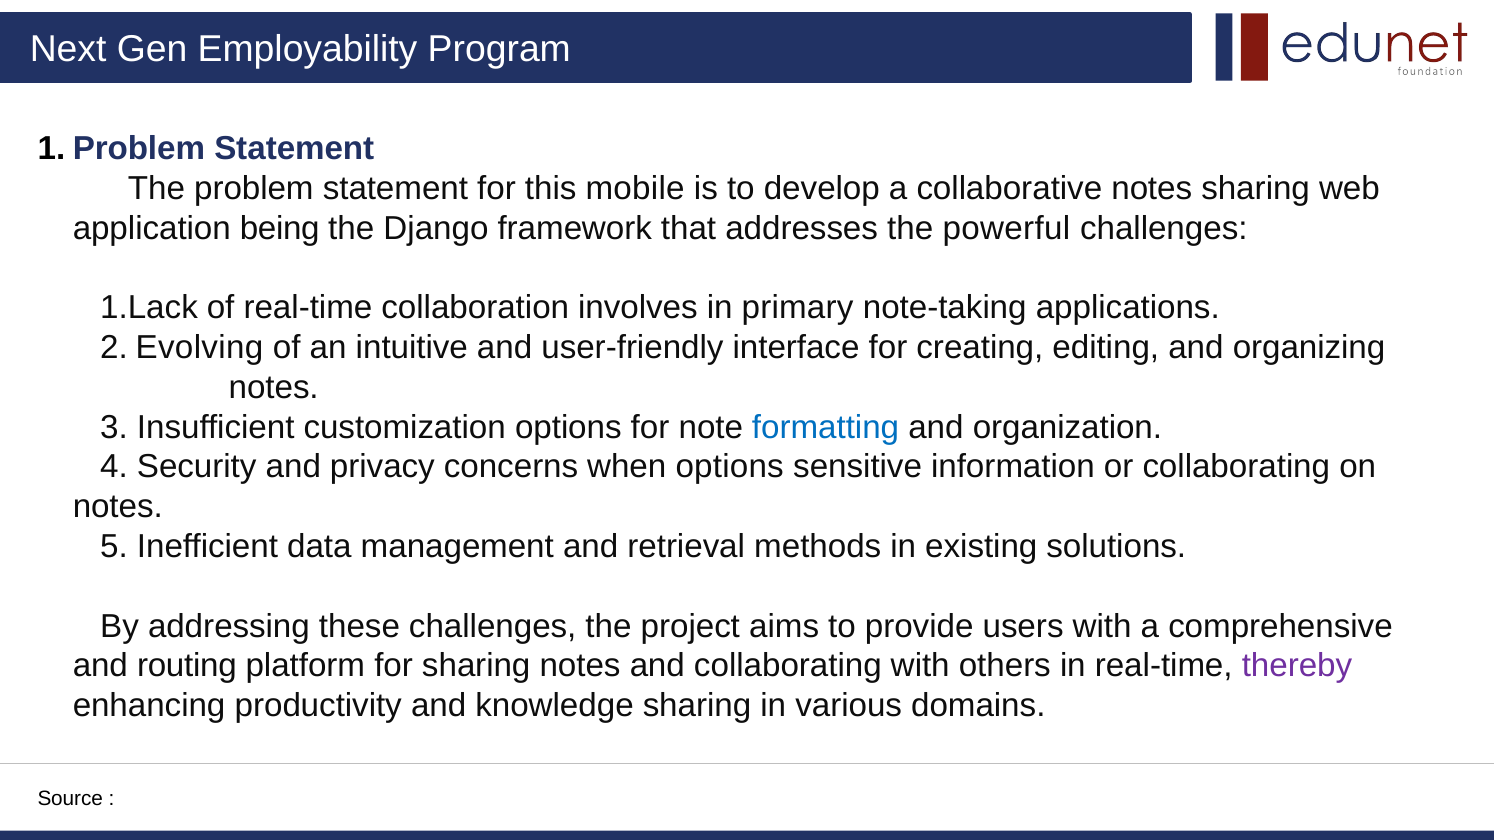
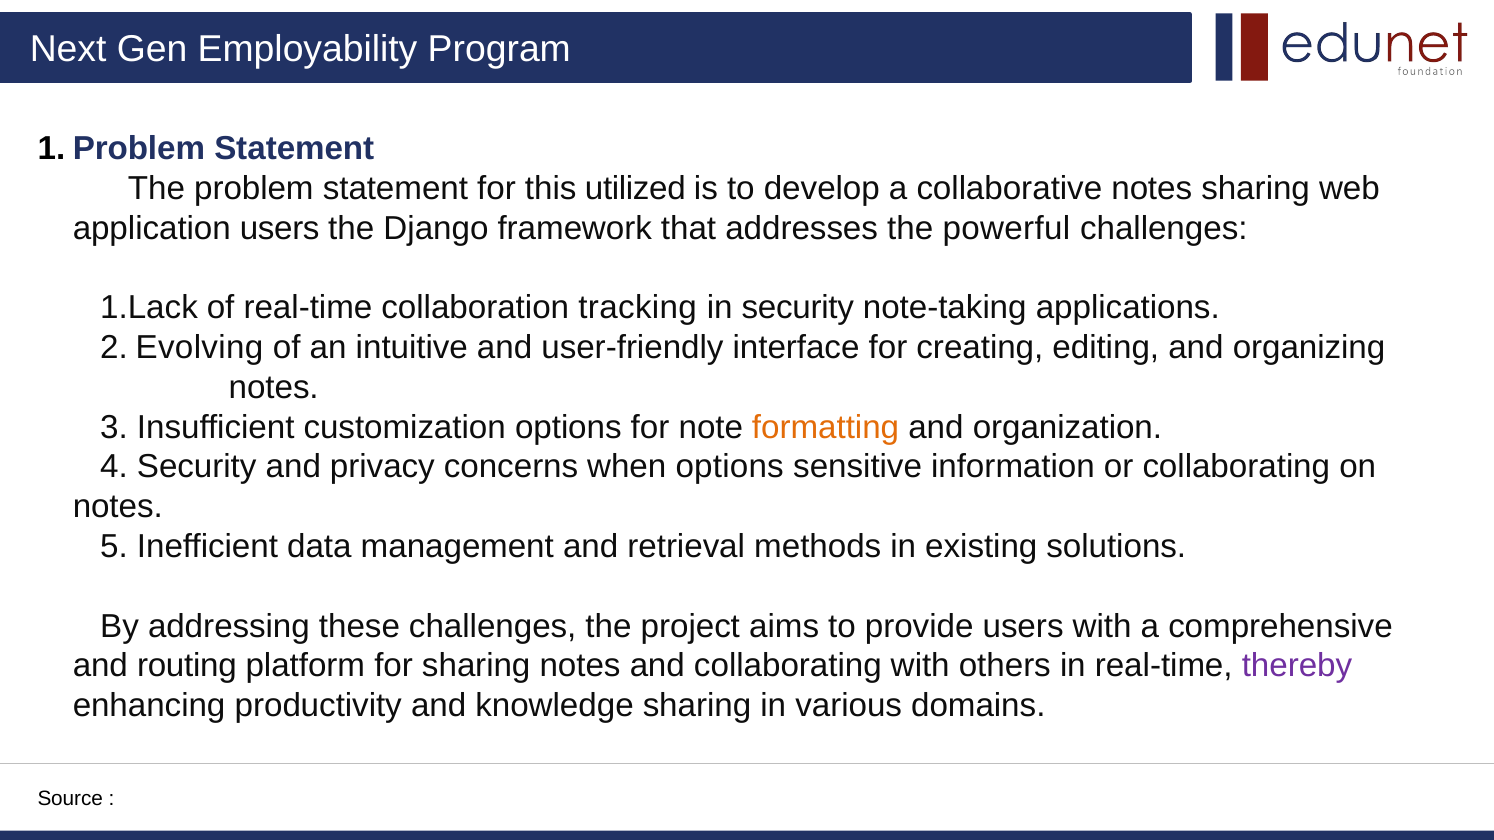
mobile: mobile -> utilized
application being: being -> users
involves: involves -> tracking
in primary: primary -> security
formatting colour: blue -> orange
